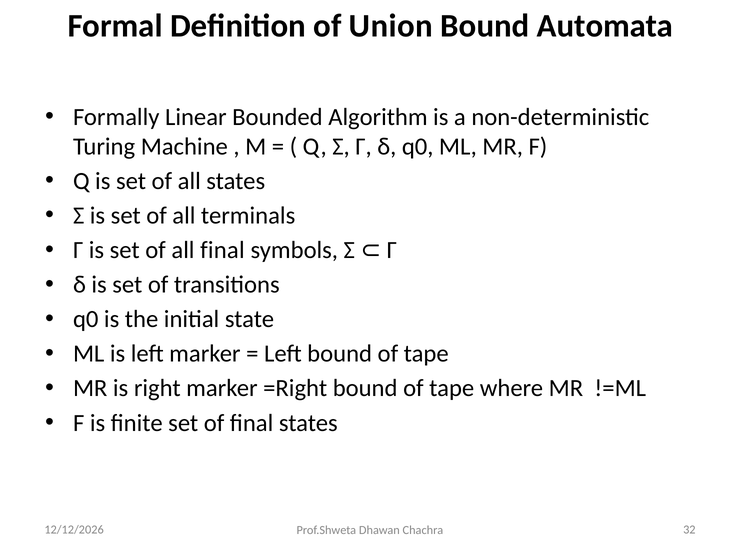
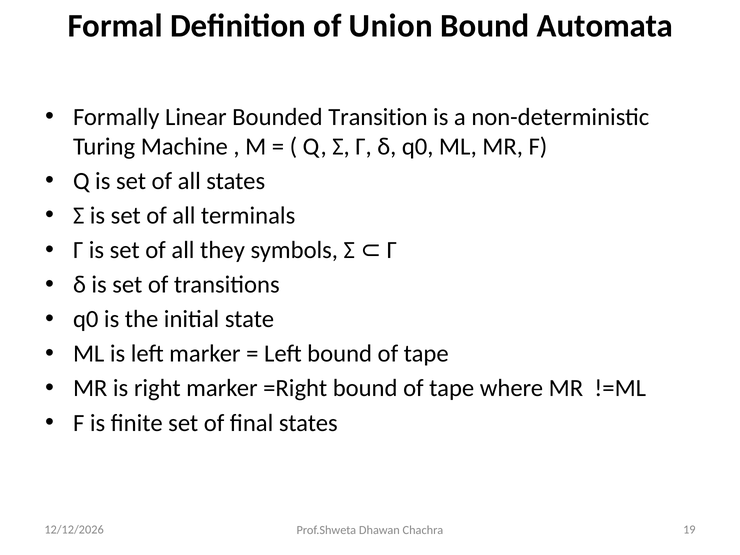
Algorithm: Algorithm -> Transition
all final: final -> they
32: 32 -> 19
